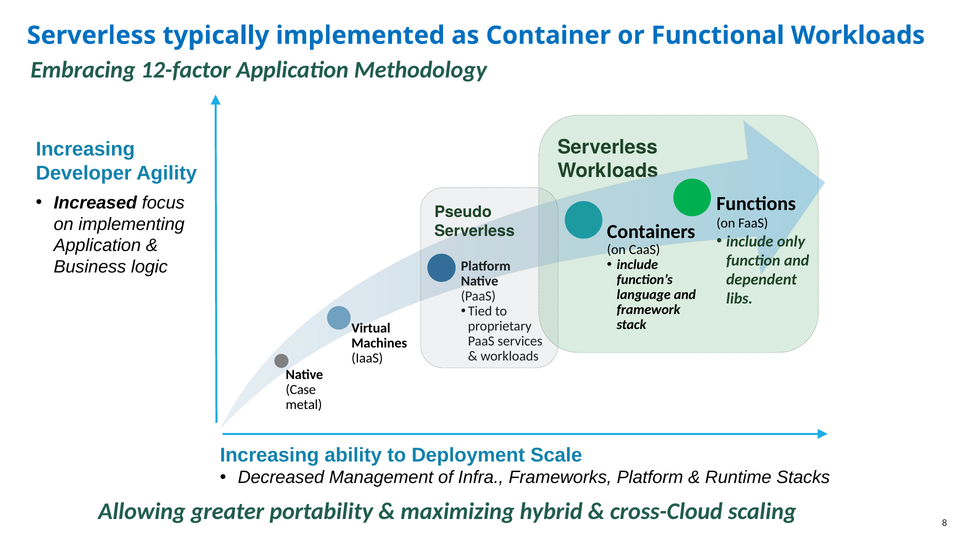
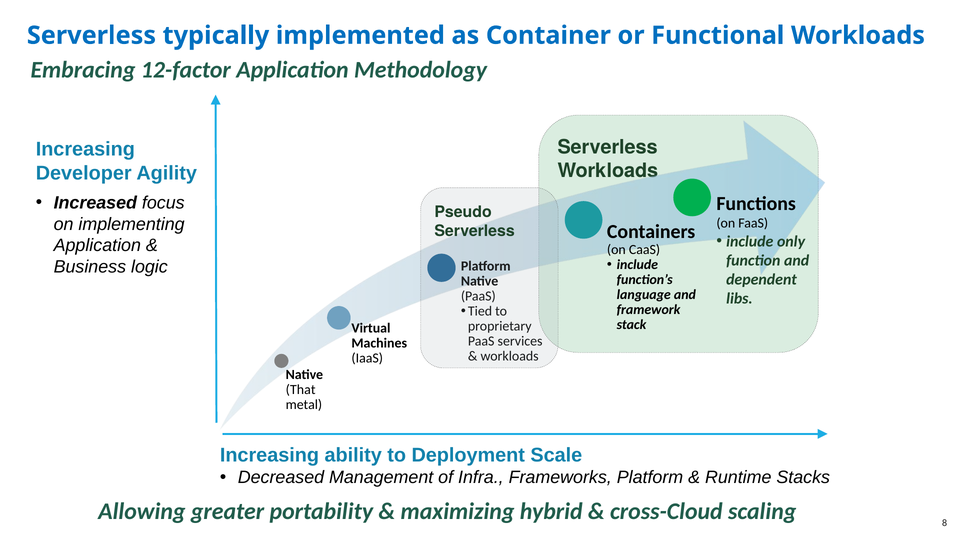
Case: Case -> That
